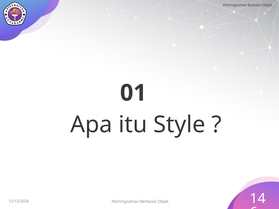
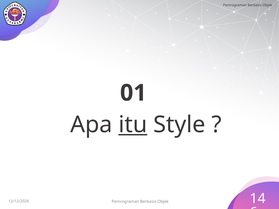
itu underline: none -> present
